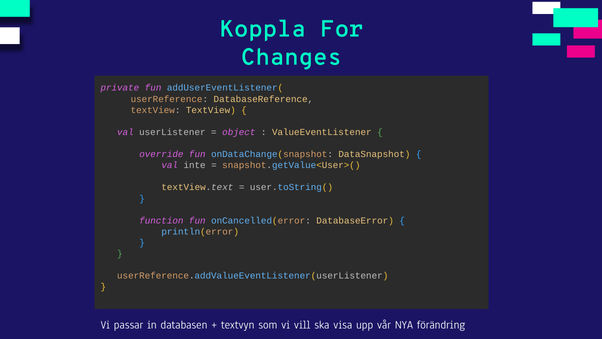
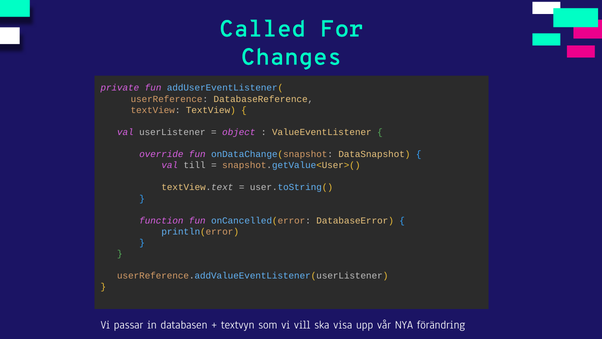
Koppla: Koppla -> Called
inte: inte -> till
